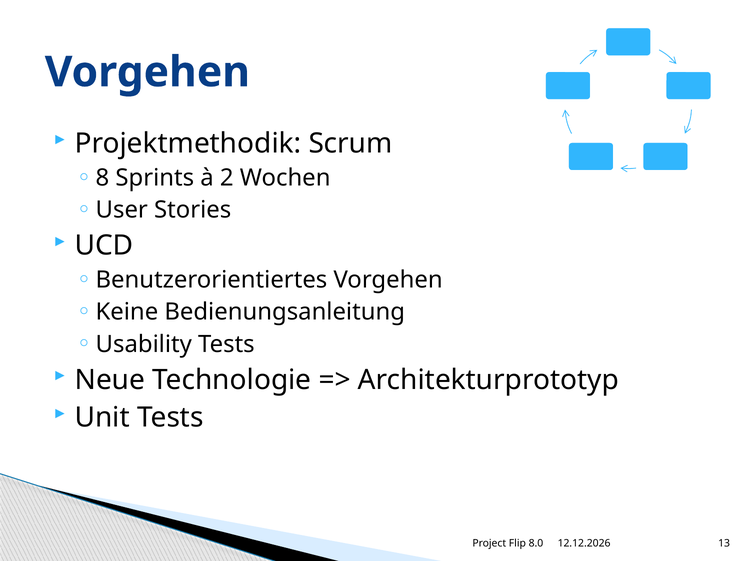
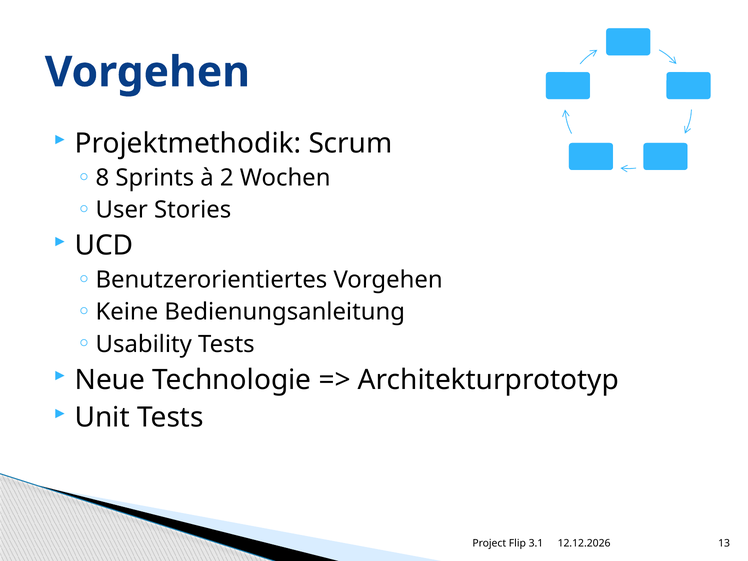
8.0: 8.0 -> 3.1
